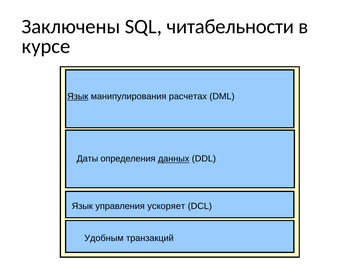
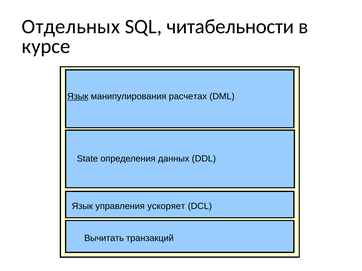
Заключены: Заключены -> Отдельных
Даты: Даты -> State
данных underline: present -> none
Удобным: Удобным -> Вычитать
